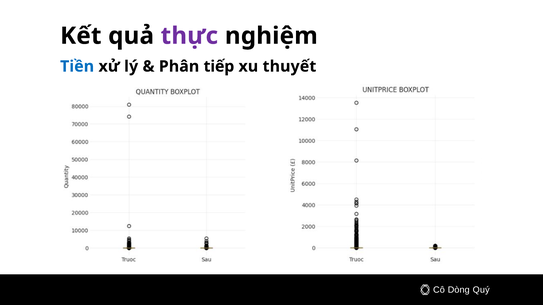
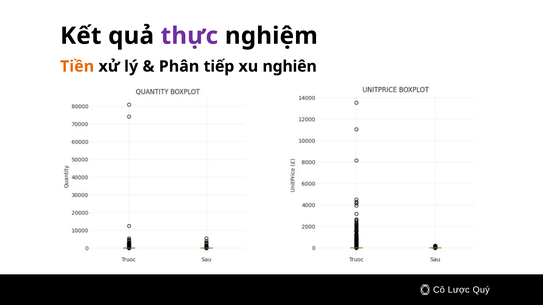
Tiền colour: blue -> orange
thuyết: thuyết -> nghiên
Dòng: Dòng -> Lược
